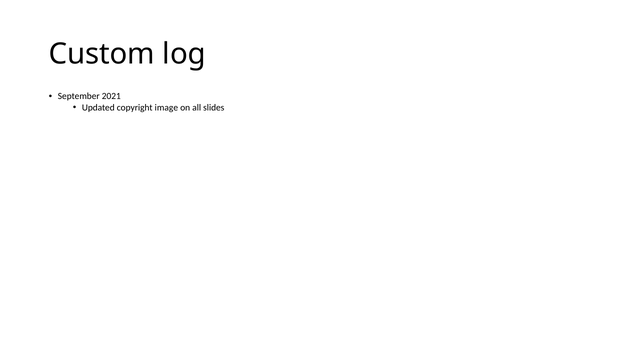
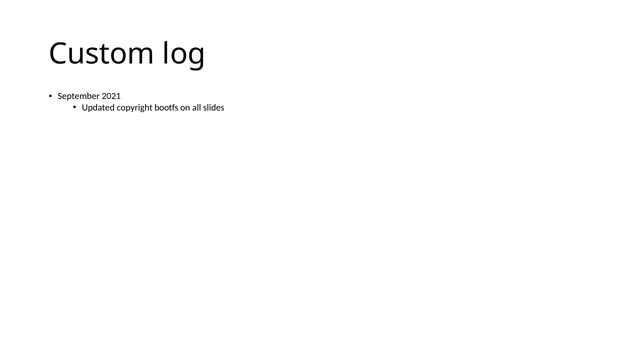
image: image -> bootfs
